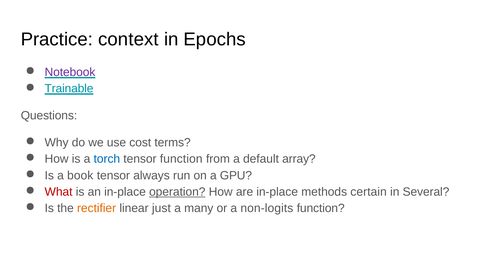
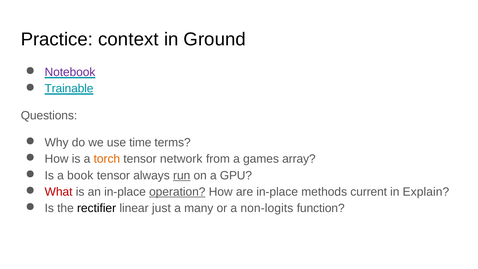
Epochs: Epochs -> Ground
cost: cost -> time
torch colour: blue -> orange
tensor function: function -> network
default: default -> games
run underline: none -> present
certain: certain -> current
Several: Several -> Explain
rectifier colour: orange -> black
